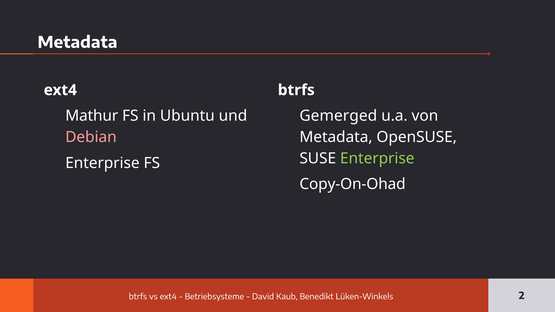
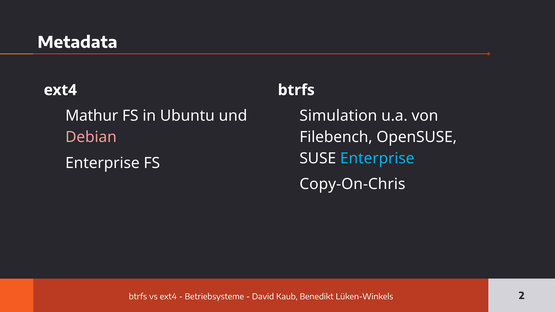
Gemerged: Gemerged -> Simulation
Metadata at (336, 137): Metadata -> Filebench
Enterprise at (377, 158) colour: light green -> light blue
Copy-On-Ohad: Copy-On-Ohad -> Copy-On-Chris
